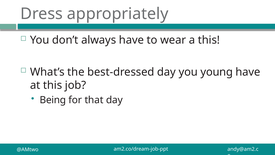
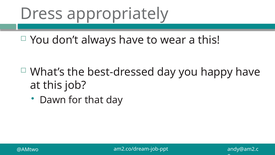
young: young -> happy
Being: Being -> Dawn
